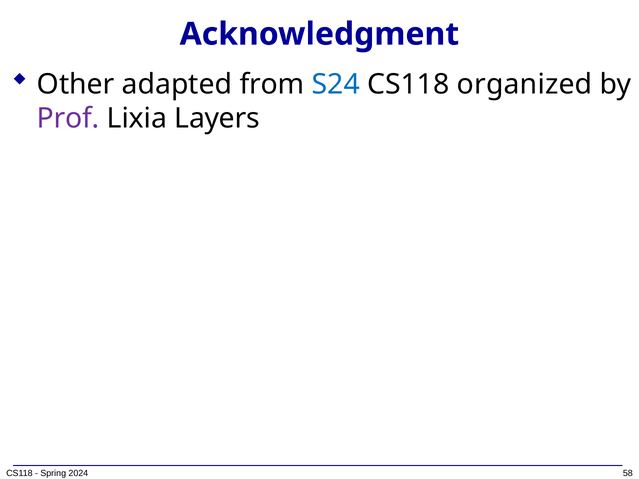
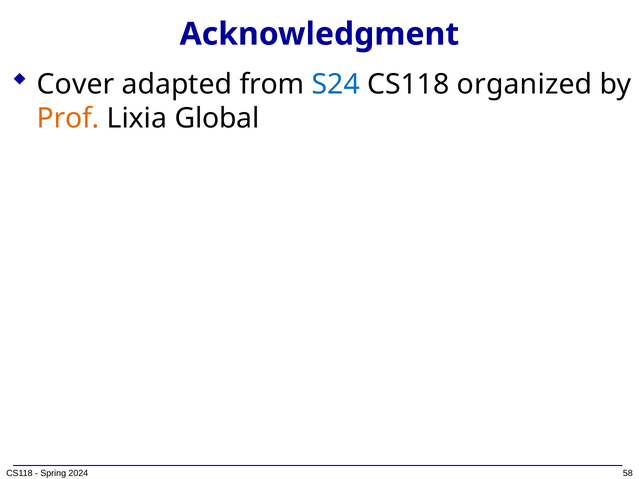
Other: Other -> Cover
Prof colour: purple -> orange
Layers: Layers -> Global
